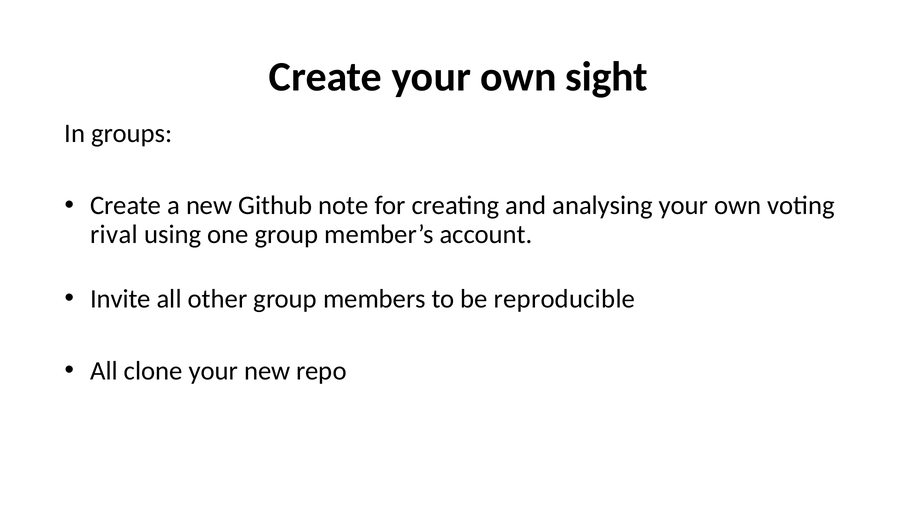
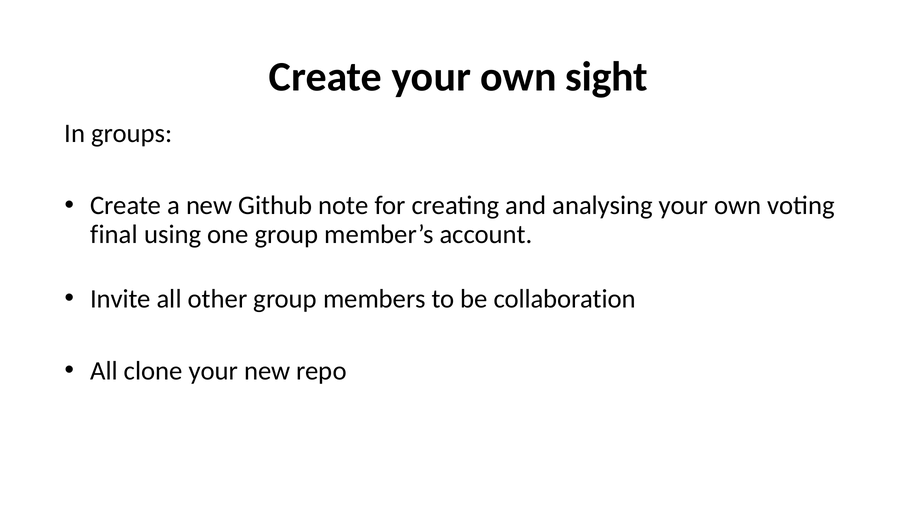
rival: rival -> final
reproducible: reproducible -> collaboration
